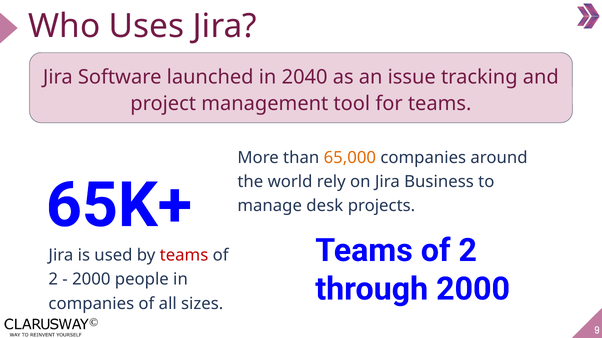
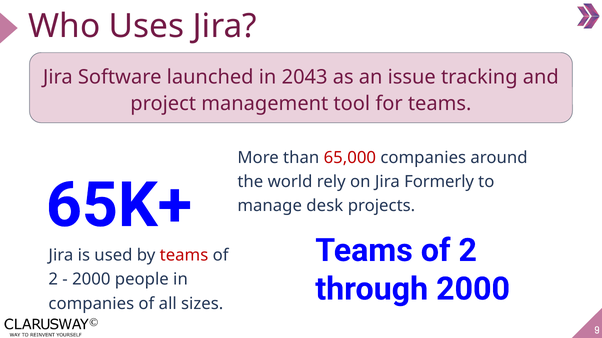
2040: 2040 -> 2043
65,000 colour: orange -> red
Business: Business -> Formerly
